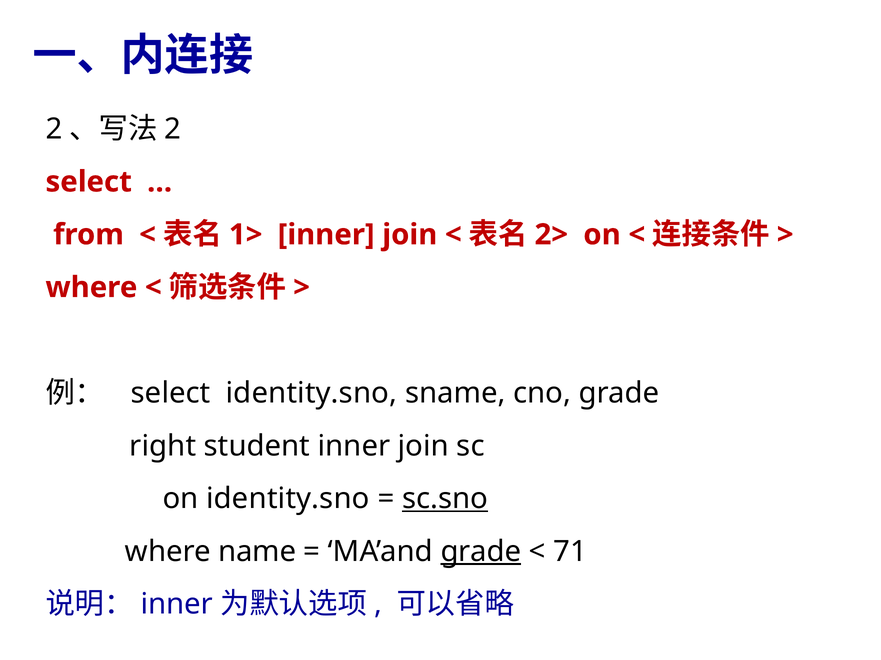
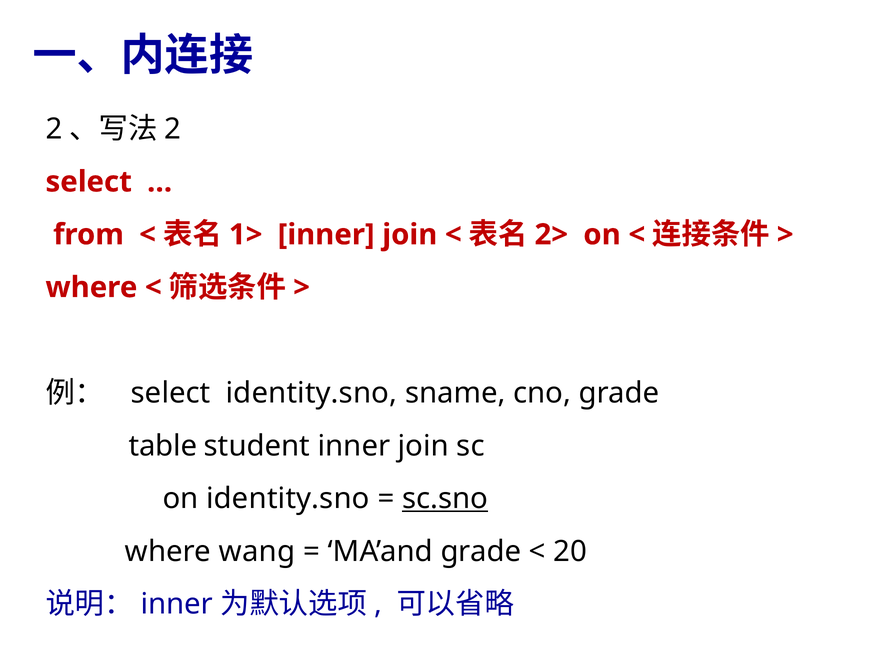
right: right -> table
name: name -> wang
grade at (481, 552) underline: present -> none
71: 71 -> 20
